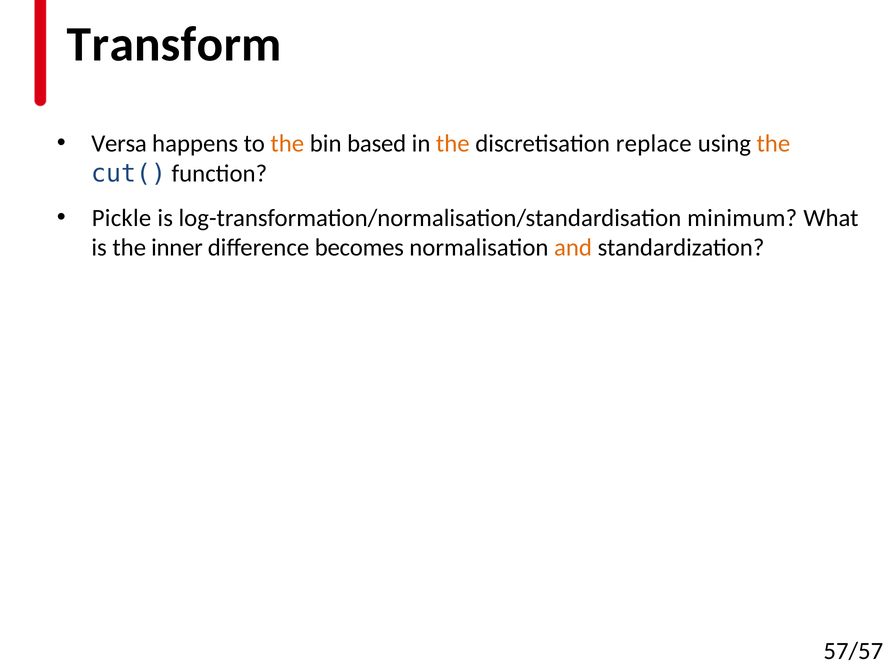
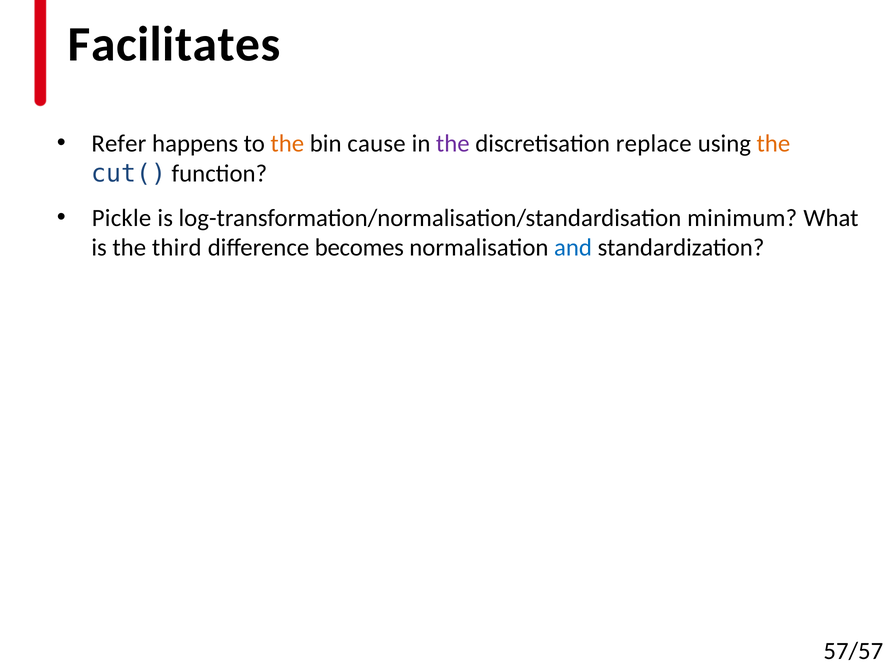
Transform: Transform -> Facilitates
Versa: Versa -> Refer
based: based -> cause
the at (453, 144) colour: orange -> purple
inner: inner -> third
and colour: orange -> blue
